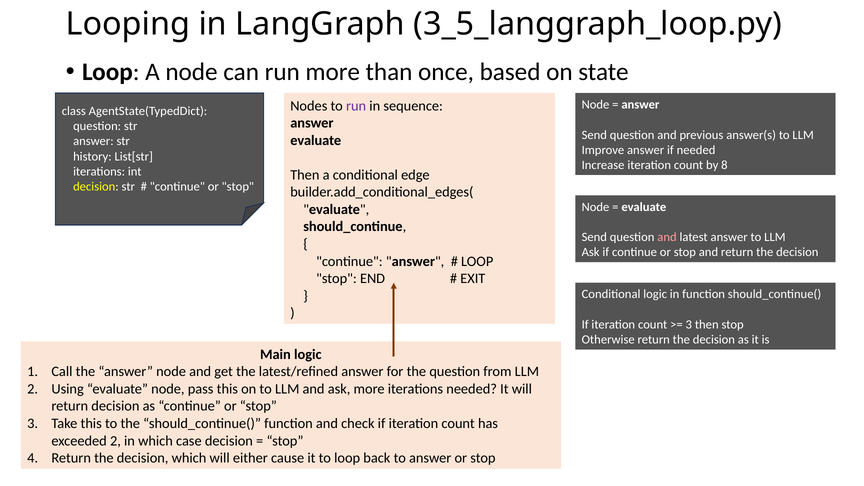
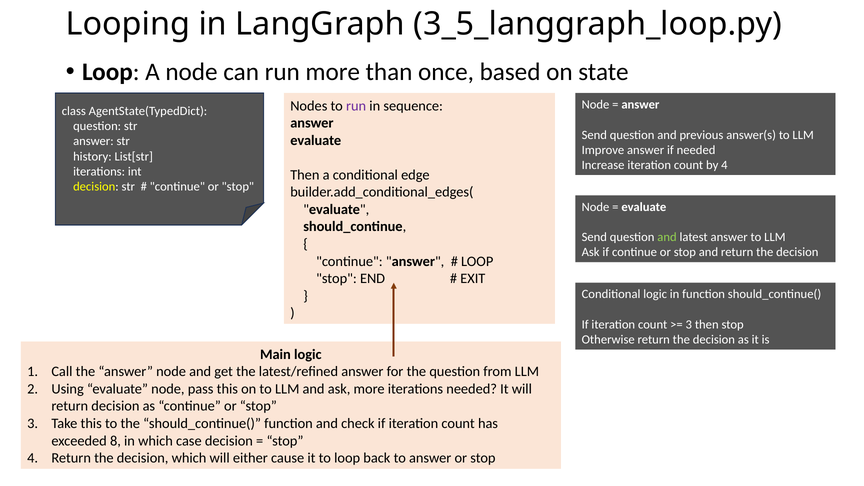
by 8: 8 -> 4
and at (667, 237) colour: pink -> light green
exceeded 2: 2 -> 8
